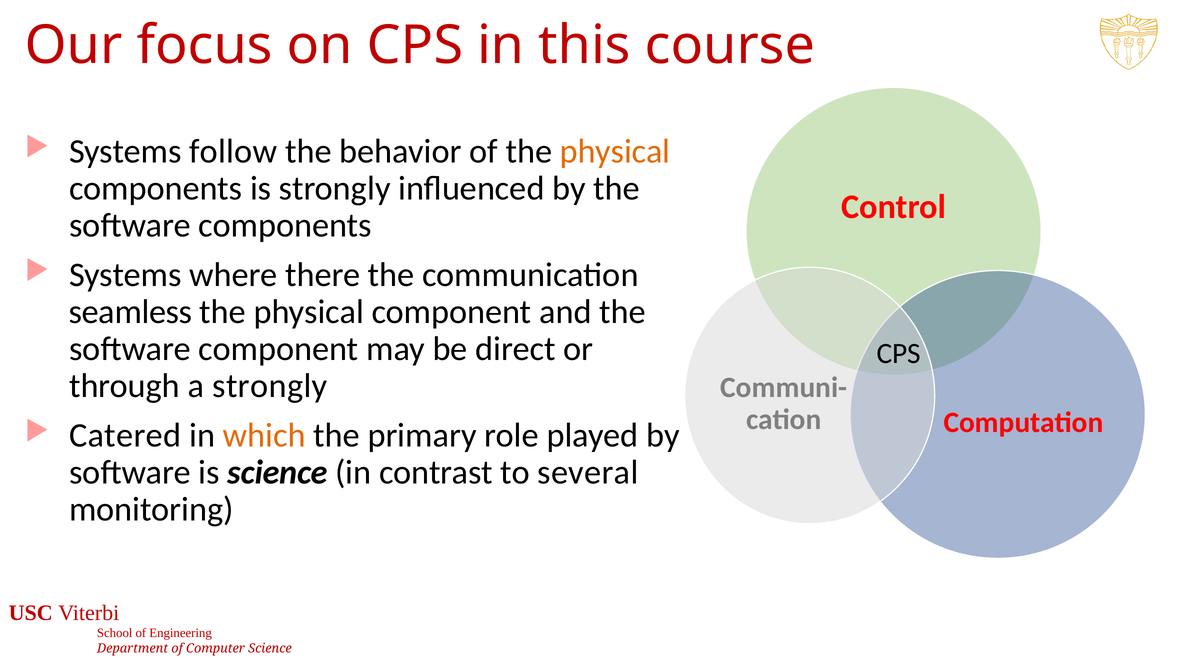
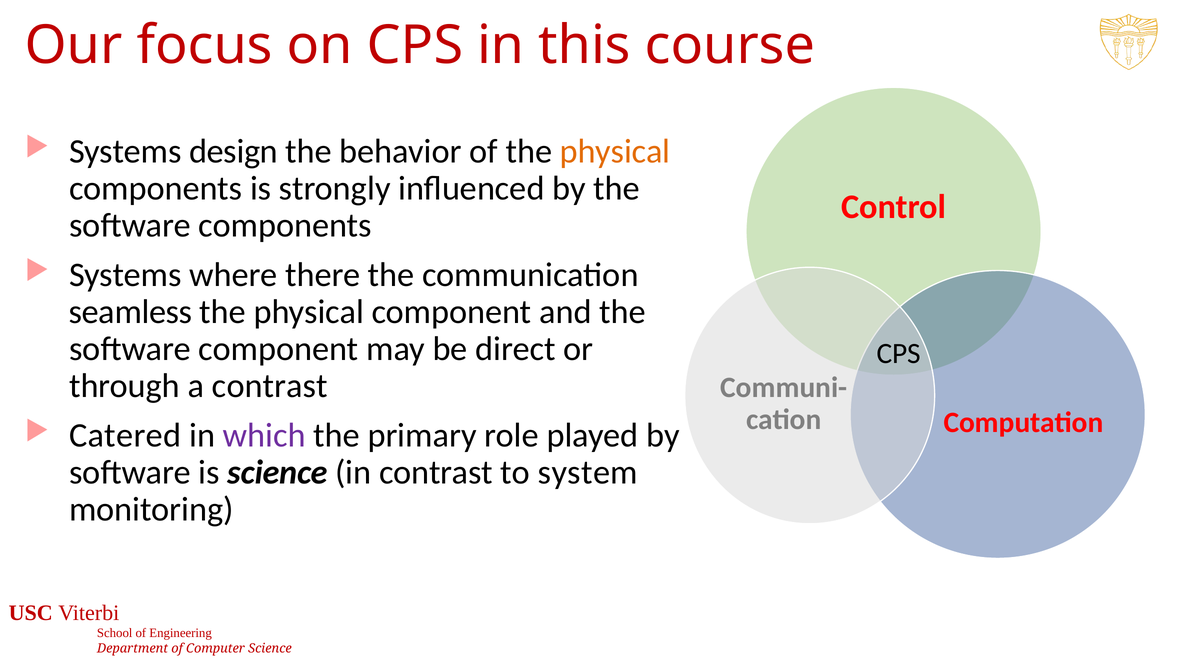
follow: follow -> design
a strongly: strongly -> contrast
which colour: orange -> purple
several: several -> system
